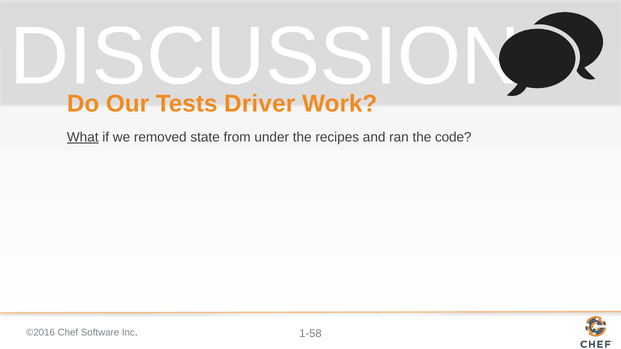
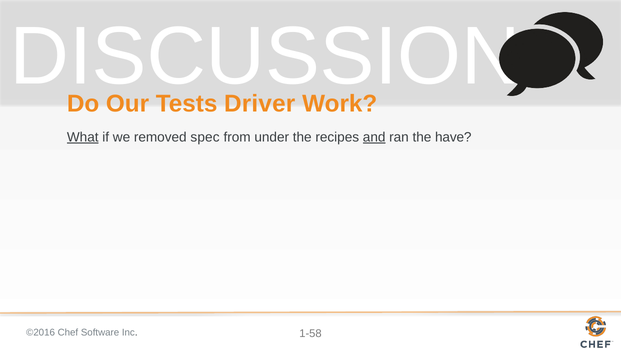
state: state -> spec
and underline: none -> present
code: code -> have
